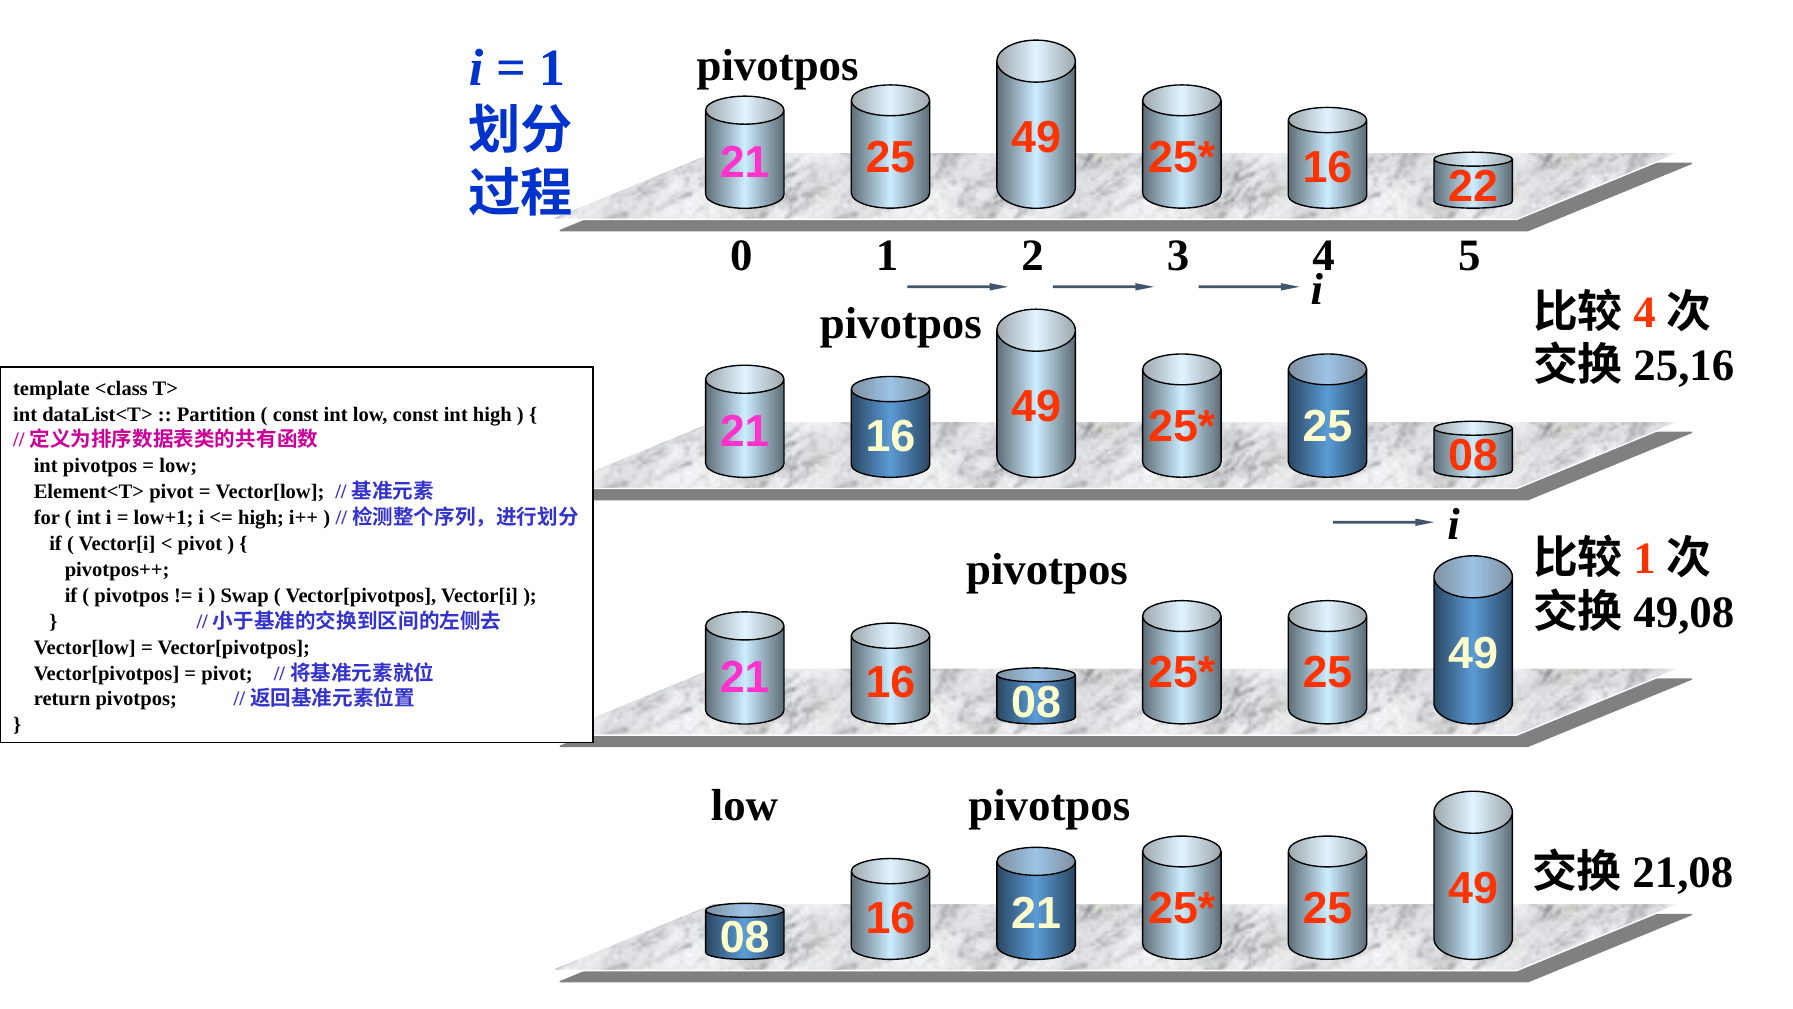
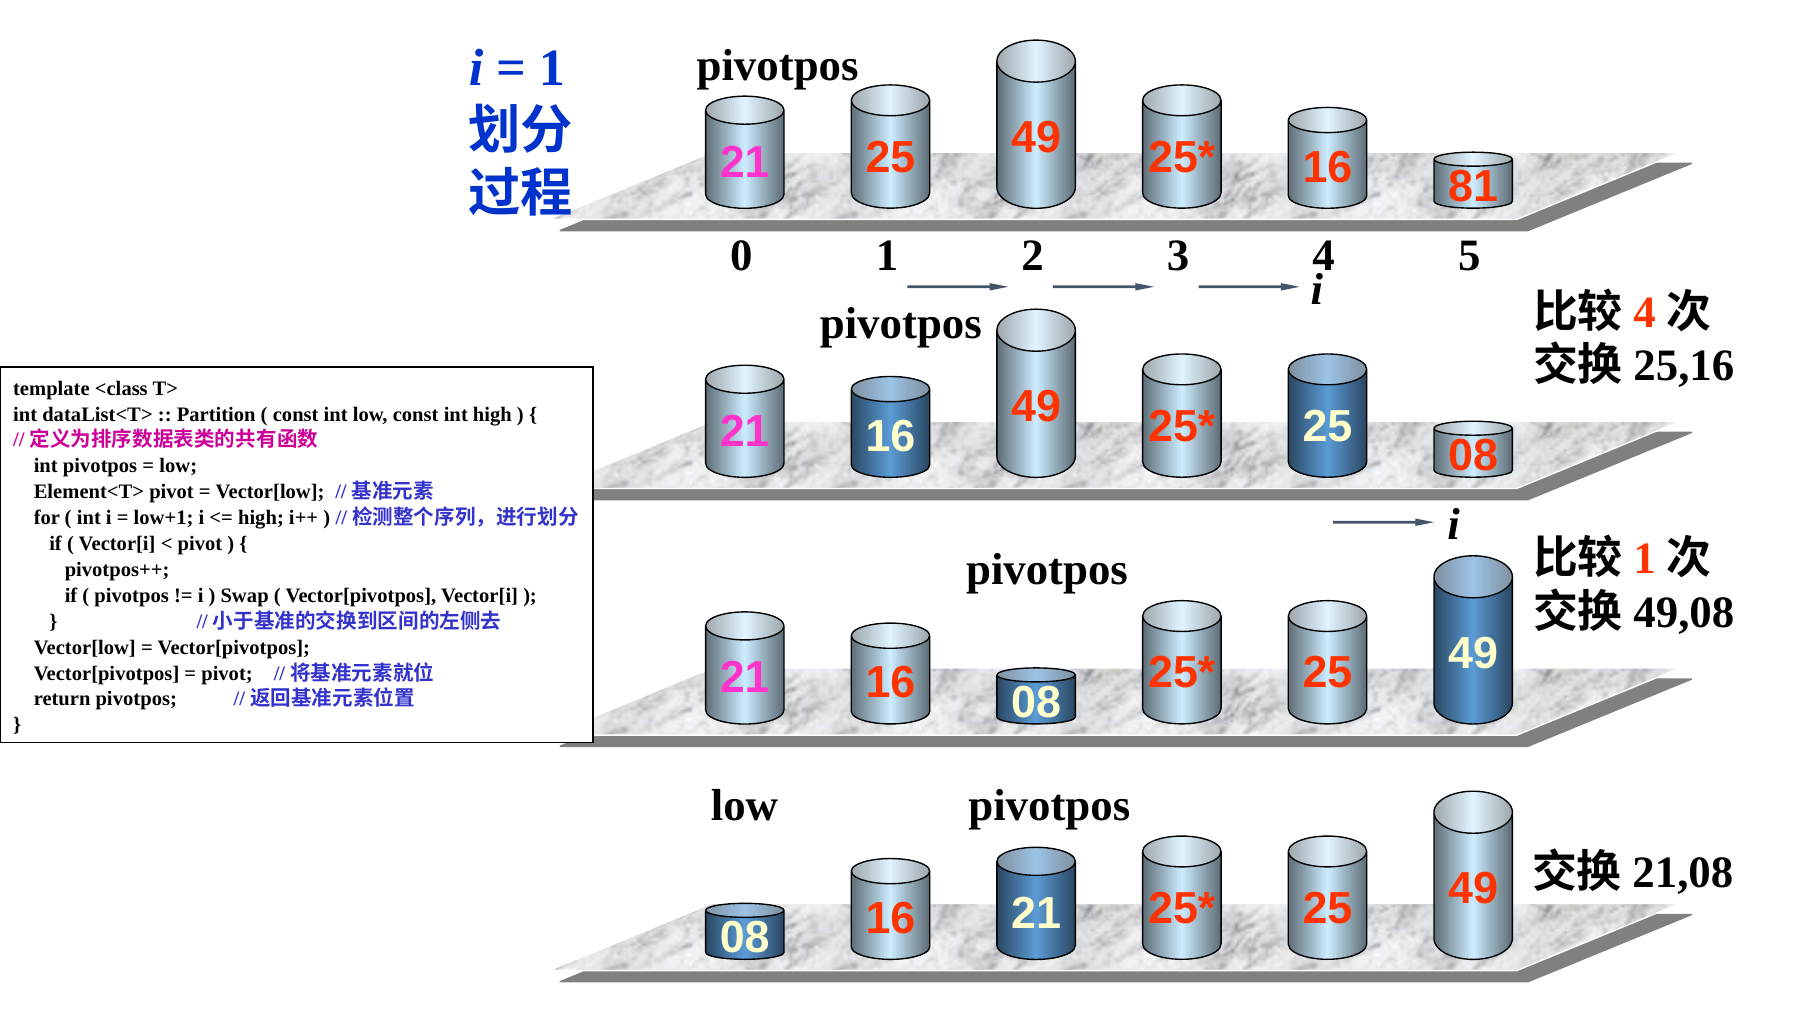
22: 22 -> 81
